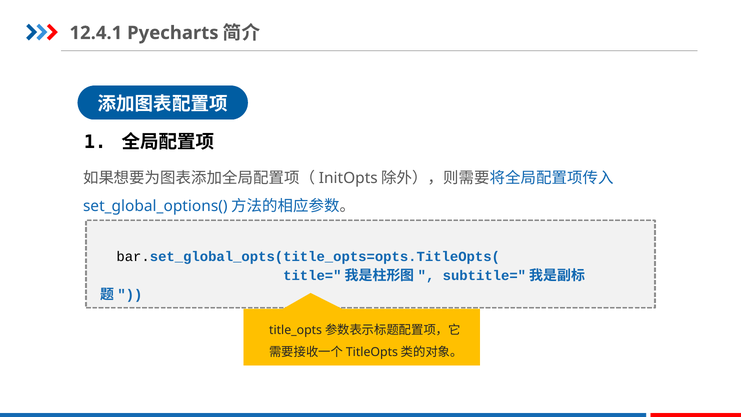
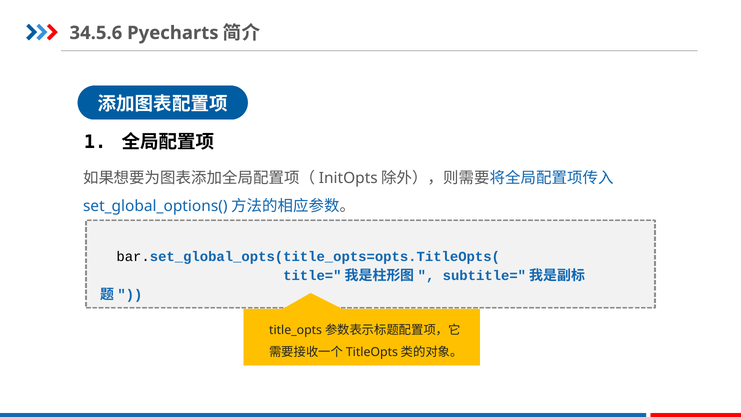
12.4.1: 12.4.1 -> 34.5.6
